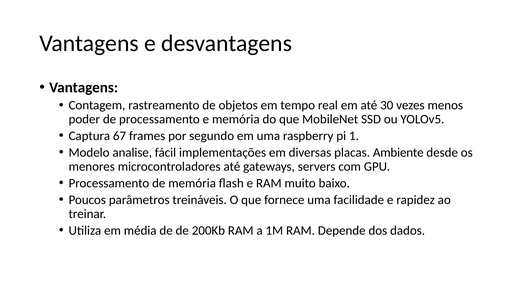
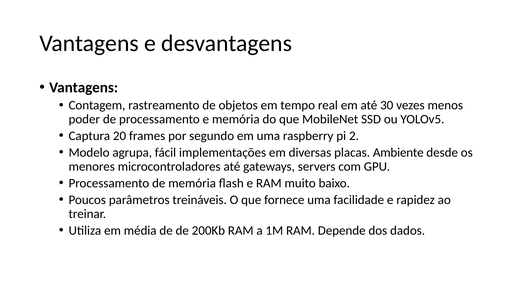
67: 67 -> 20
1: 1 -> 2
analise: analise -> agrupa
